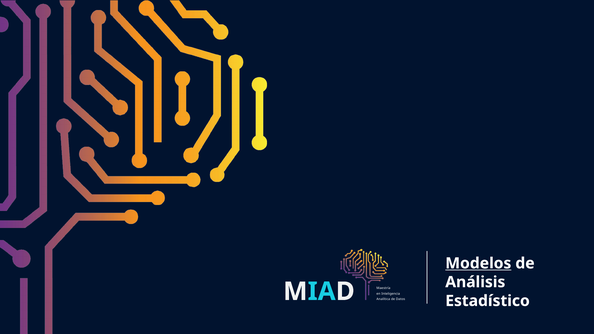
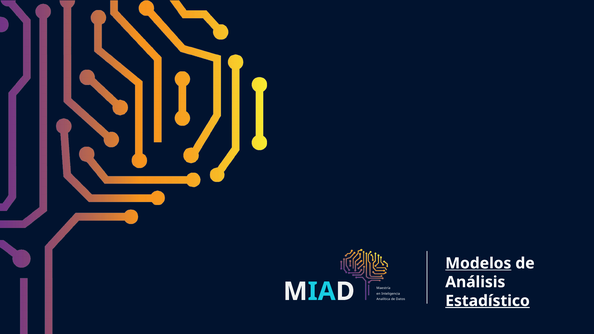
Estadístico underline: none -> present
